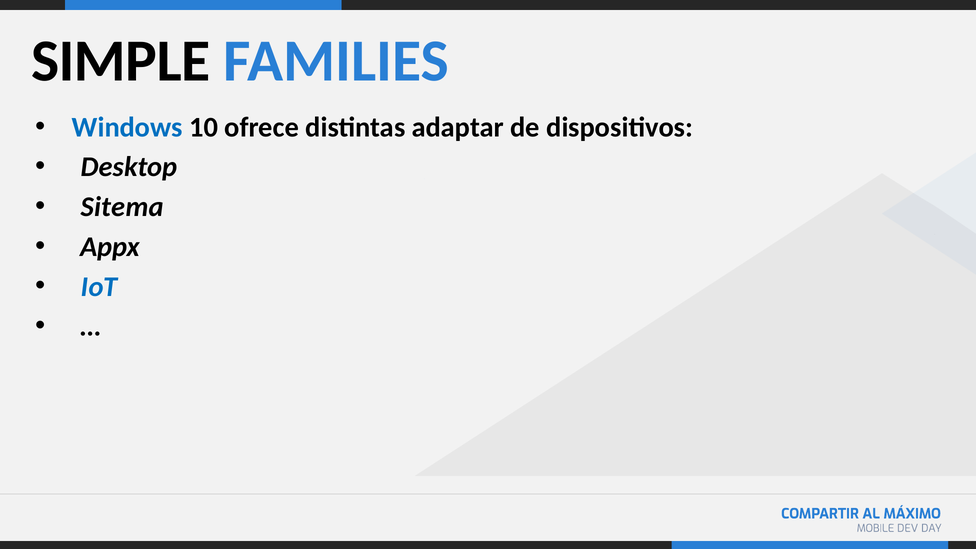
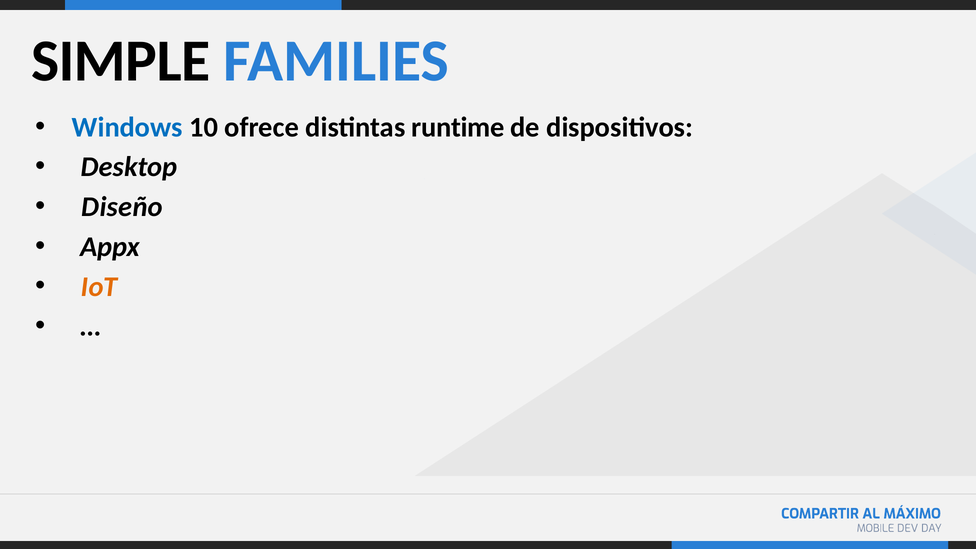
adaptar: adaptar -> runtime
Sitema: Sitema -> Diseño
IoT colour: blue -> orange
